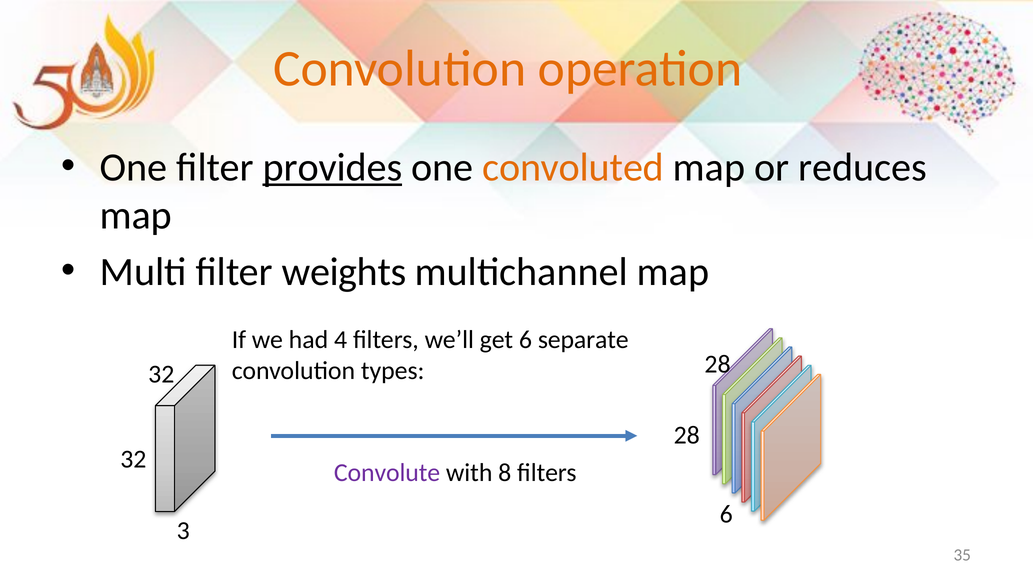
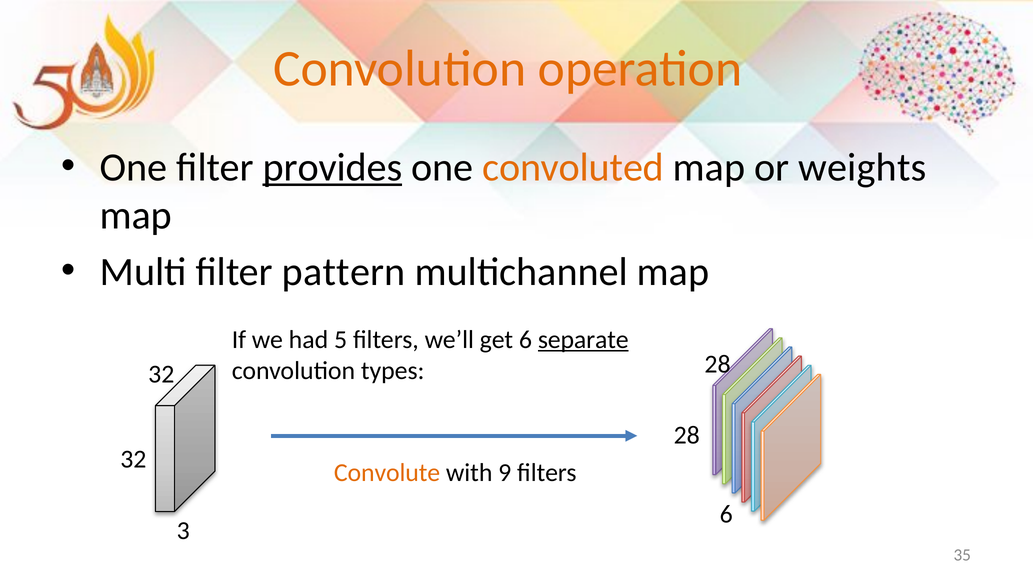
reduces: reduces -> weights
weights: weights -> pattern
4: 4 -> 5
separate underline: none -> present
Convolute colour: purple -> orange
8: 8 -> 9
